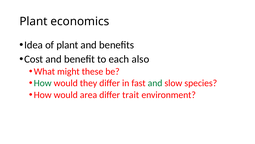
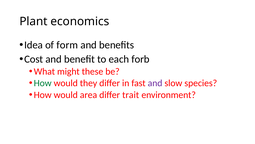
of plant: plant -> form
also: also -> forb
and at (155, 83) colour: green -> purple
